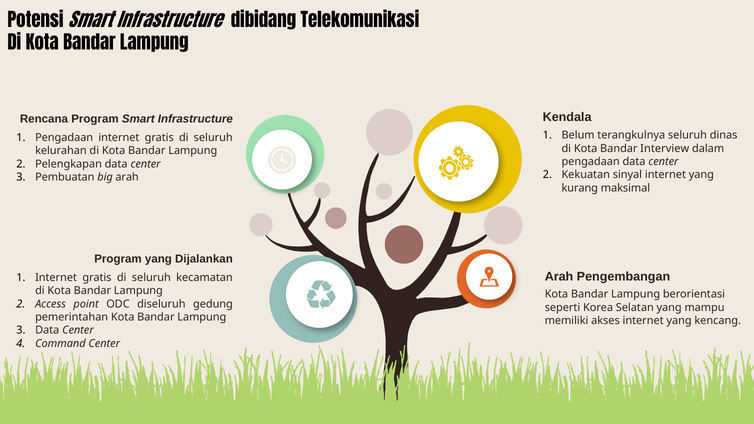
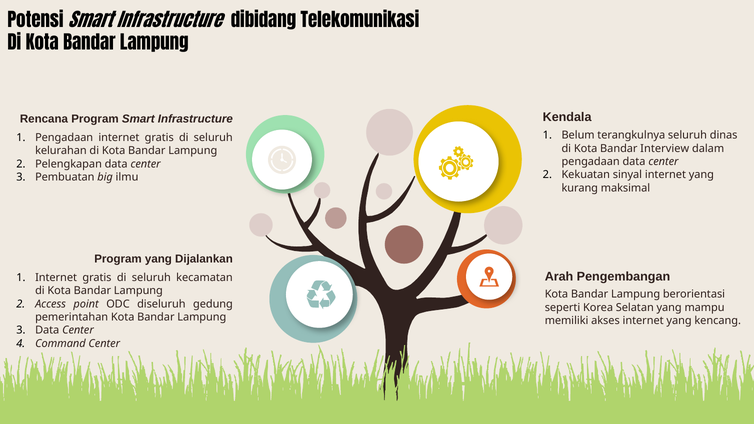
big arah: arah -> ilmu
